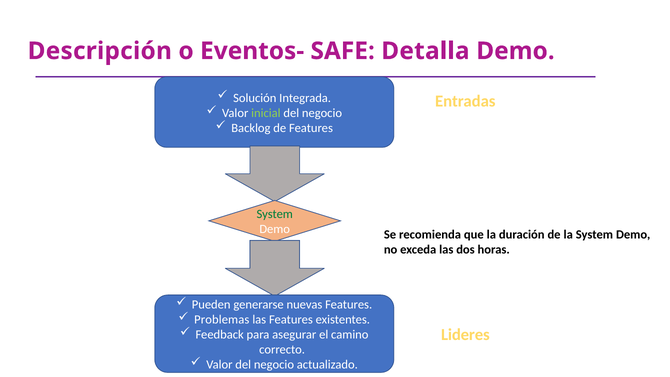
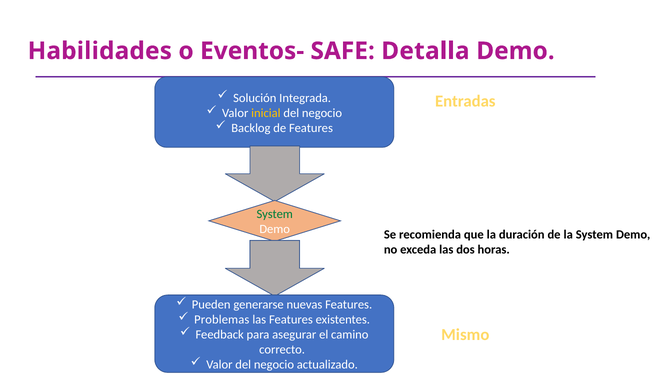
Descripción: Descripción -> Habilidades
inicial colour: light green -> yellow
Lideres: Lideres -> Mismo
